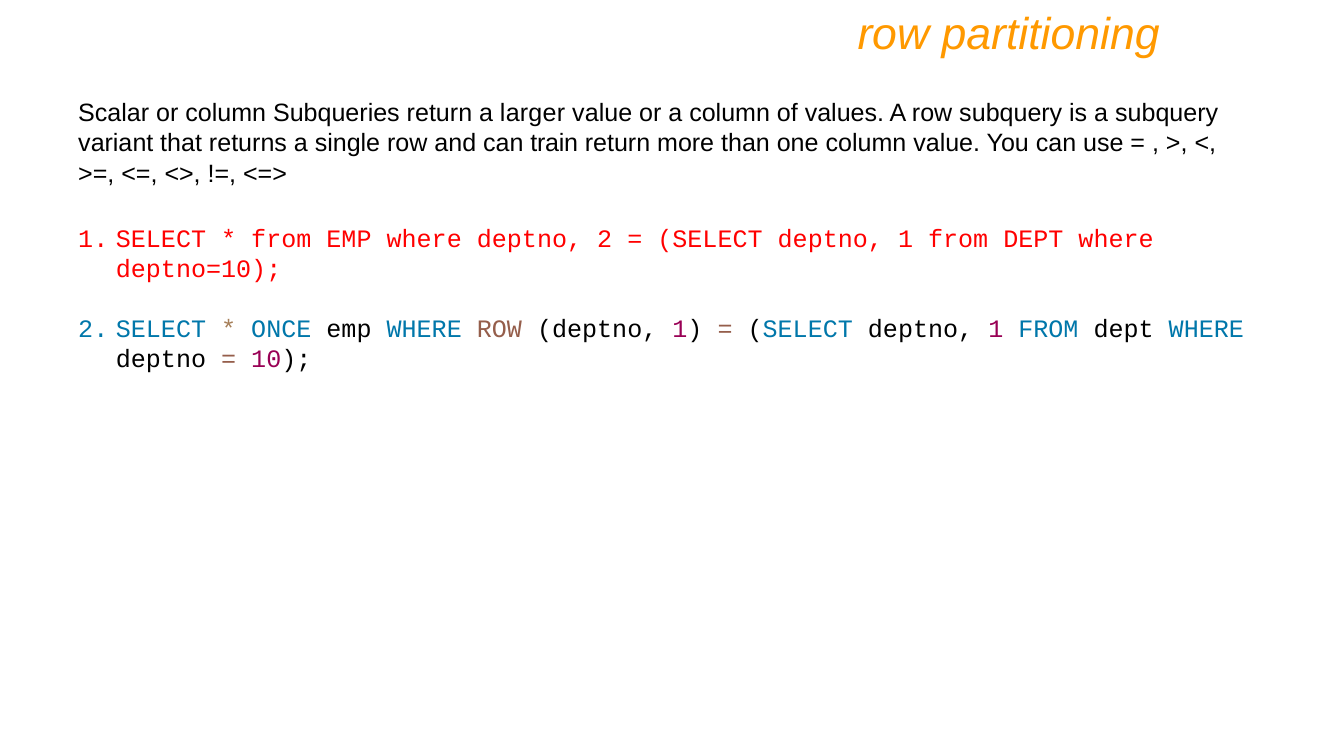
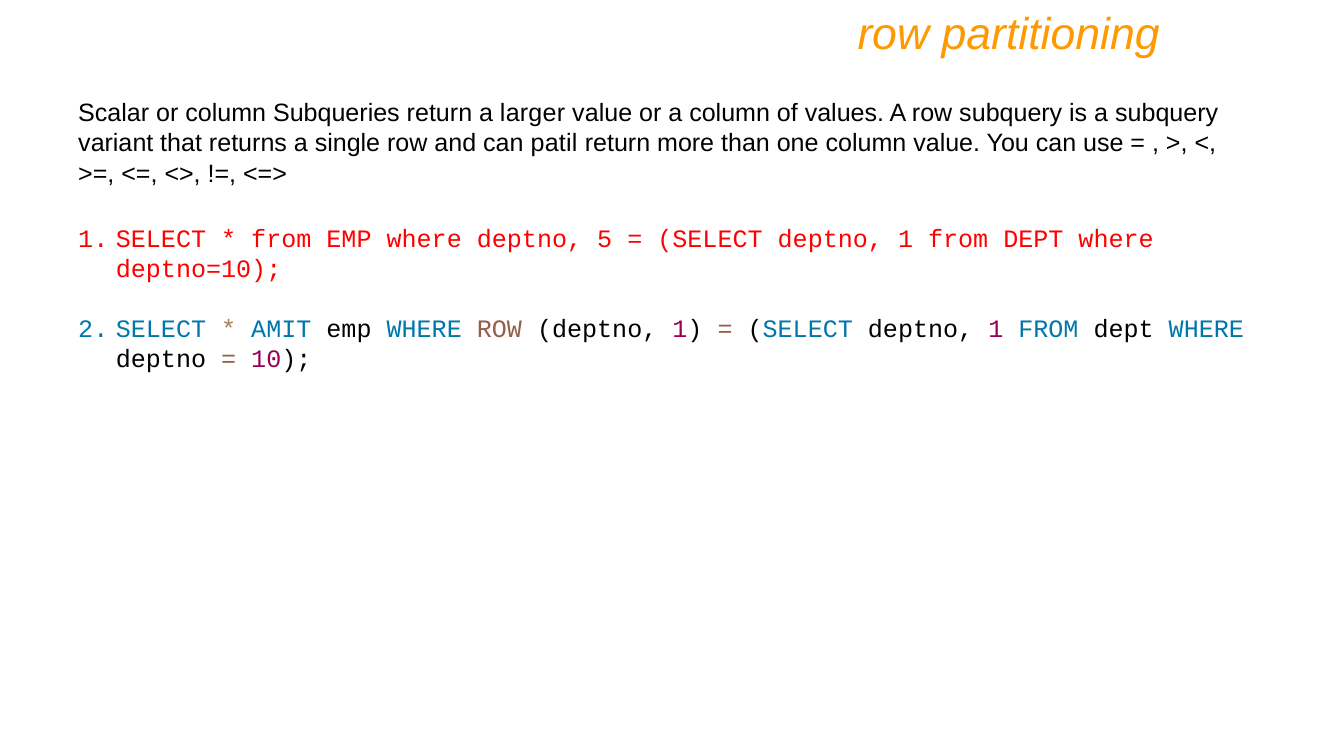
train: train -> patil
deptno 2: 2 -> 5
ONCE: ONCE -> AMIT
